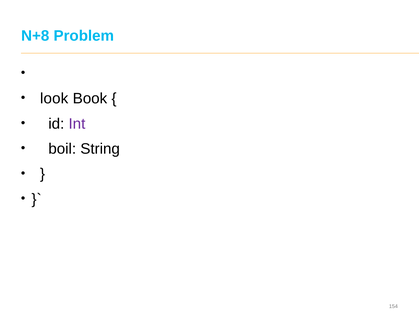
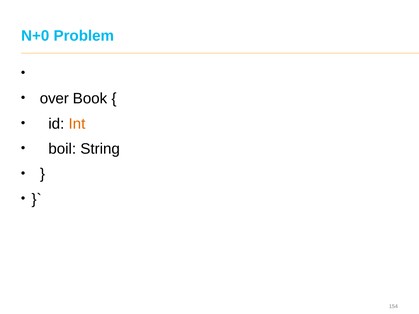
N+8: N+8 -> N+0
look: look -> over
Int colour: purple -> orange
